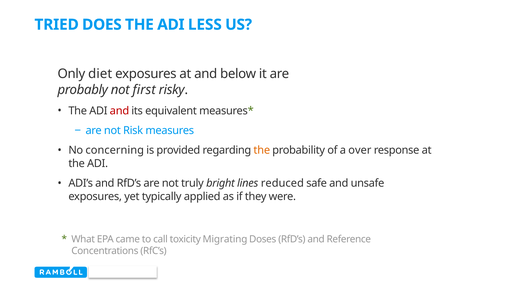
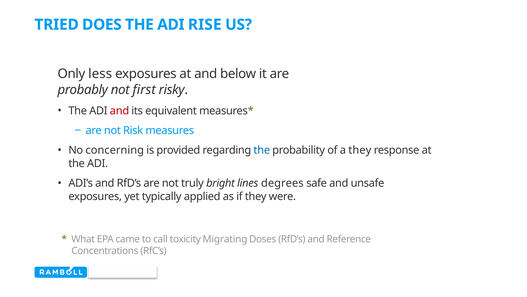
LESS: LESS -> RISE
diet: diet -> less
the at (262, 150) colour: orange -> blue
a over: over -> they
reduced: reduced -> degrees
